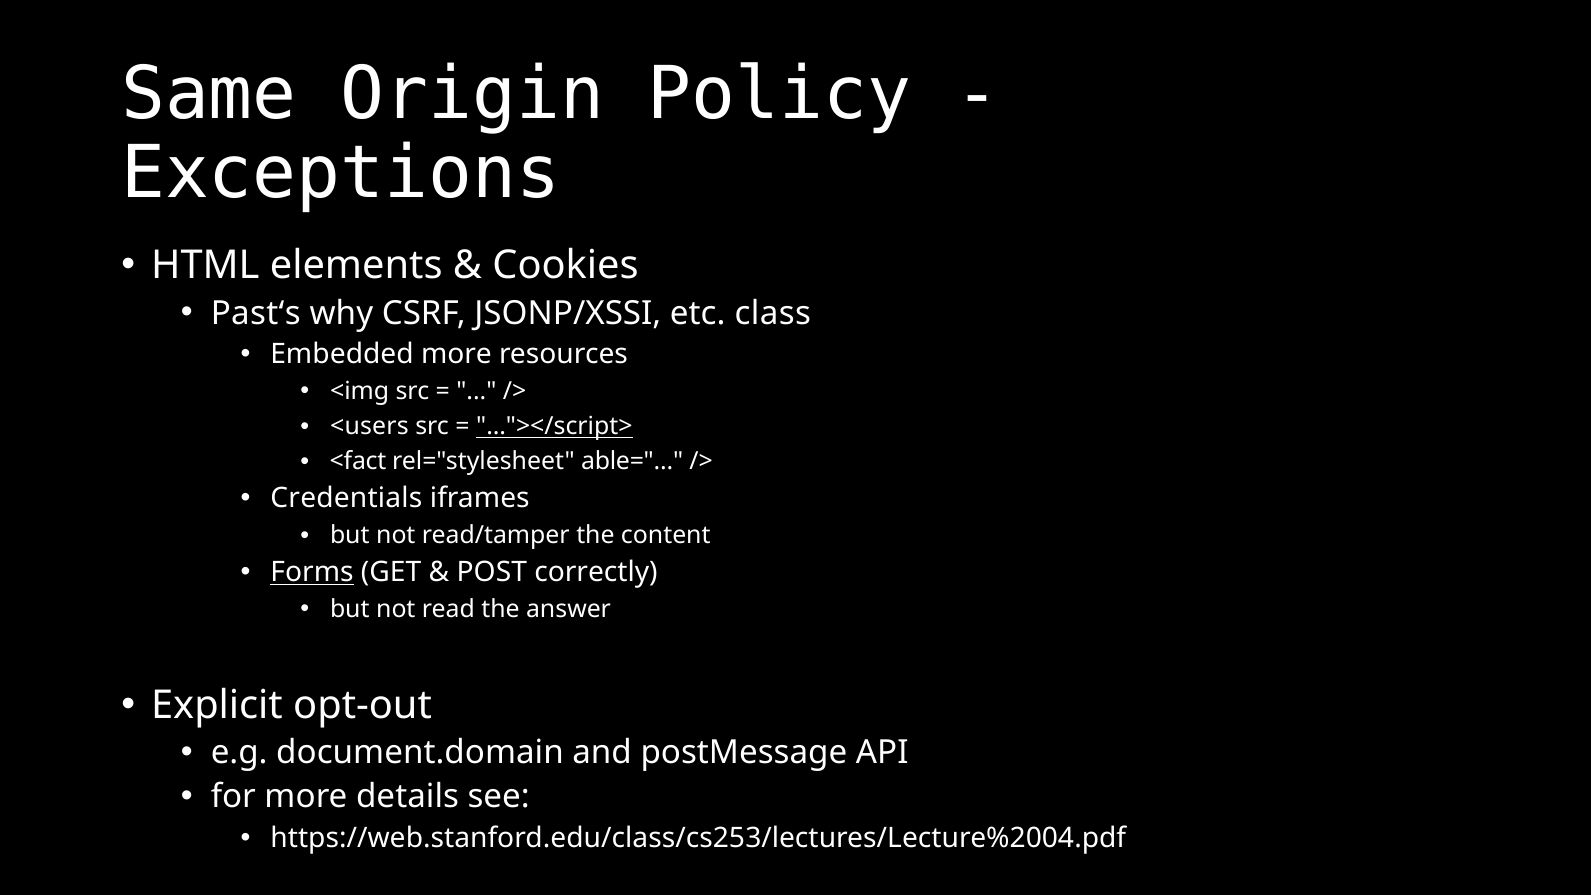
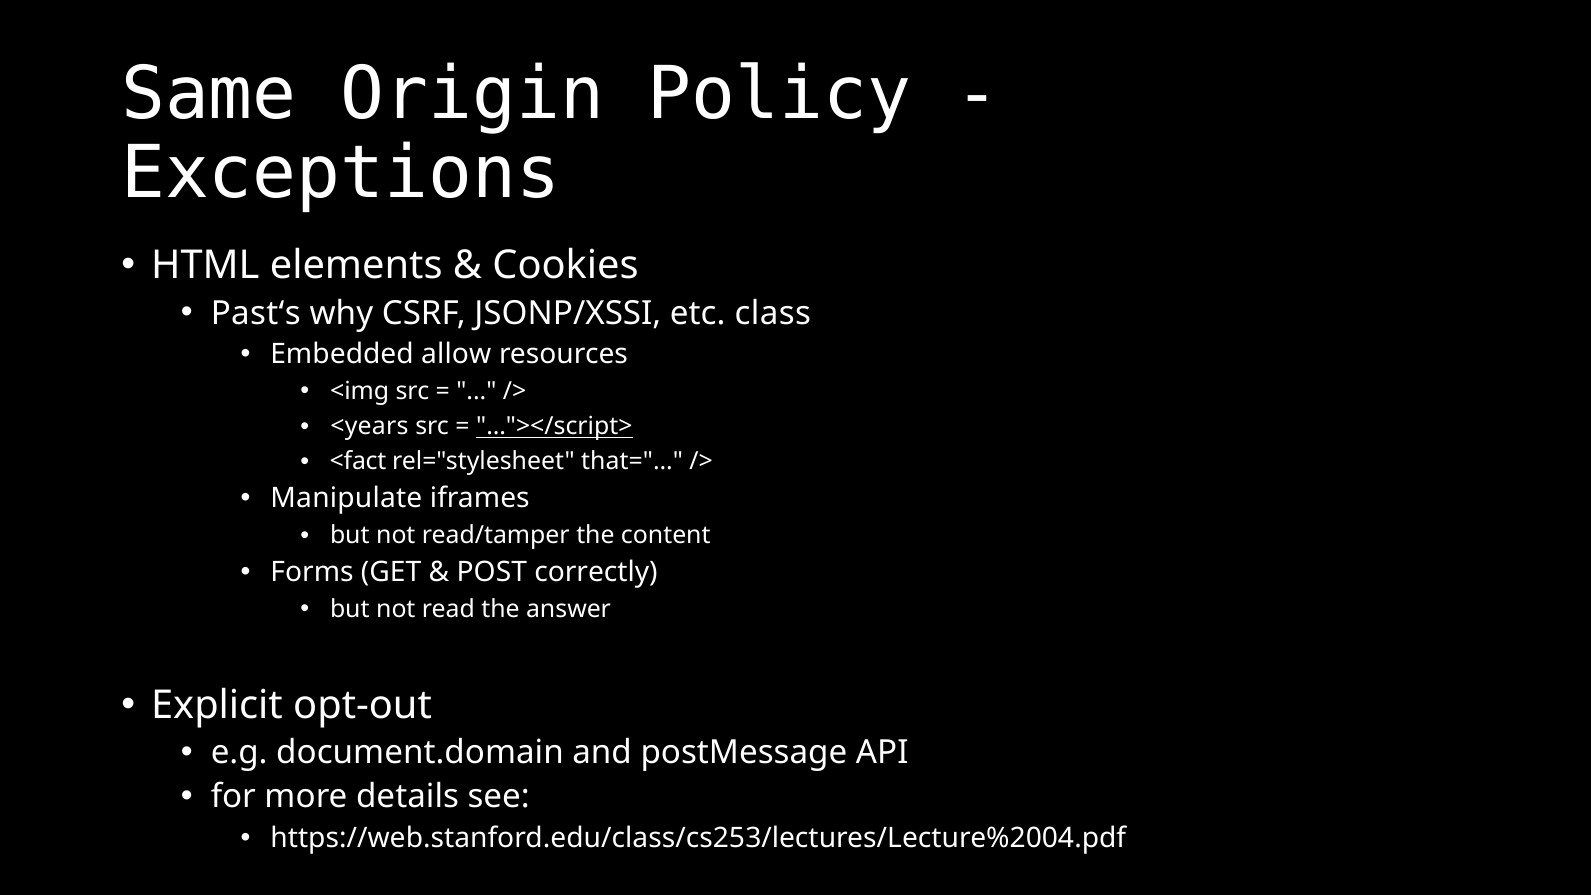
Embedded more: more -> allow
<users: <users -> <years
able="…: able="… -> that="…
Credentials: Credentials -> Manipulate
Forms underline: present -> none
